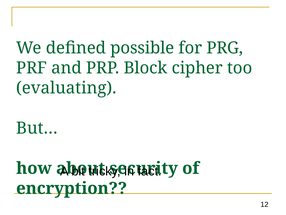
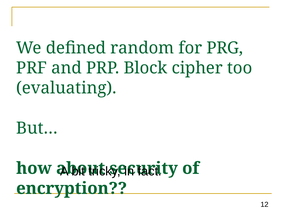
possible: possible -> random
